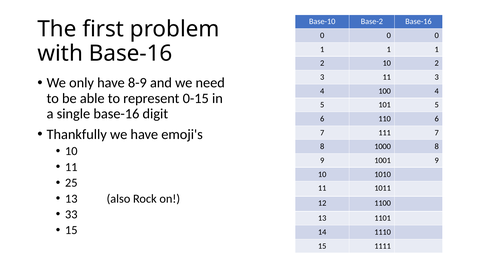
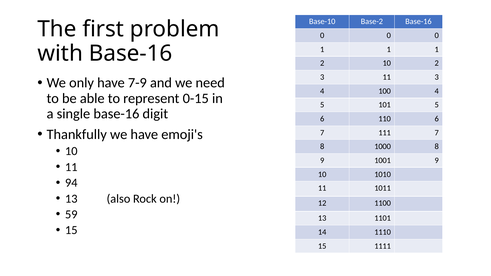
8-9: 8-9 -> 7-9
25: 25 -> 94
33: 33 -> 59
